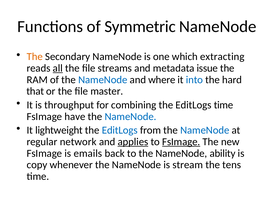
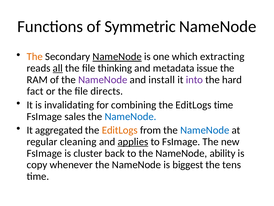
NameNode at (117, 56) underline: none -> present
streams: streams -> thinking
NameNode at (103, 79) colour: blue -> purple
where: where -> install
into colour: blue -> purple
that: that -> fact
master: master -> directs
throughput: throughput -> invalidating
have: have -> sales
lightweight: lightweight -> aggregated
EditLogs at (120, 130) colour: blue -> orange
network: network -> cleaning
FsImage at (181, 141) underline: present -> none
emails: emails -> cluster
stream: stream -> biggest
